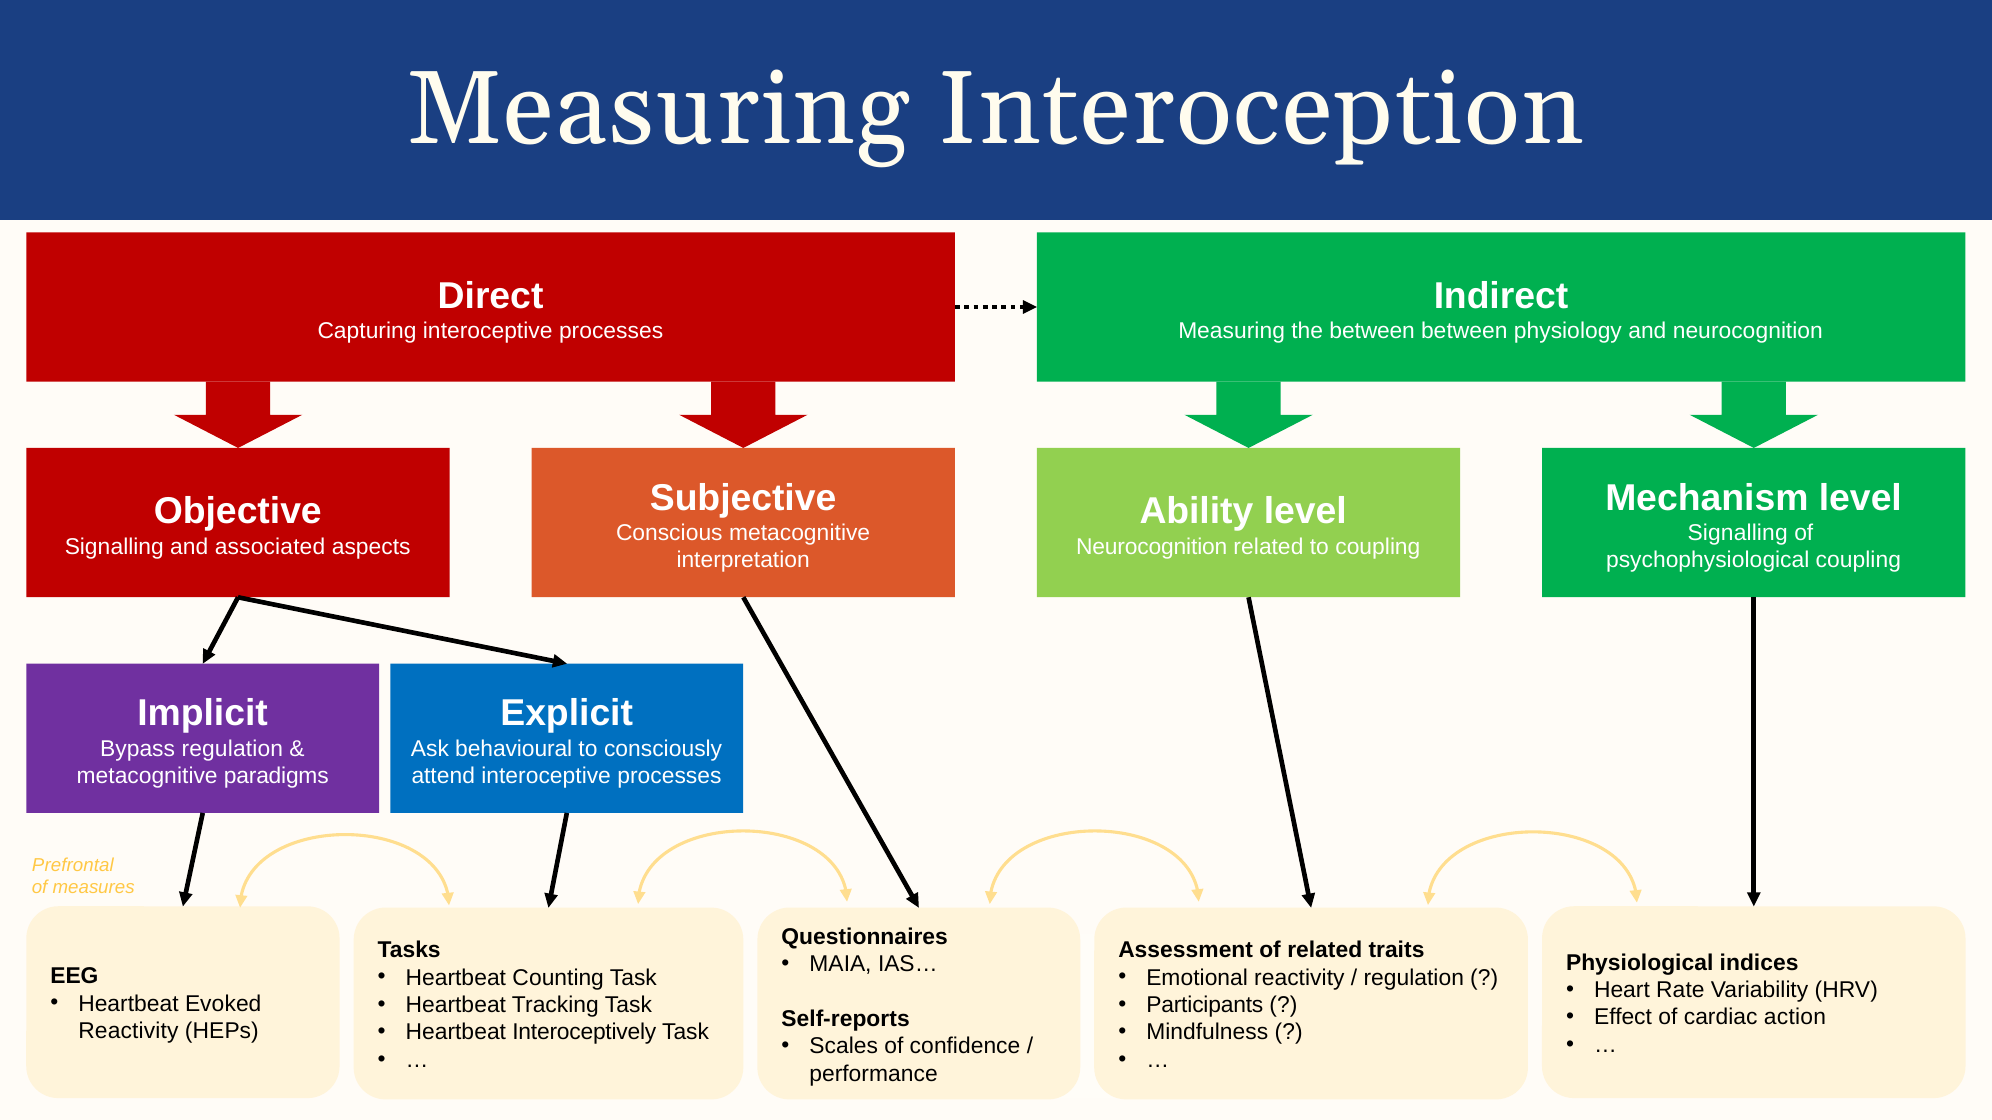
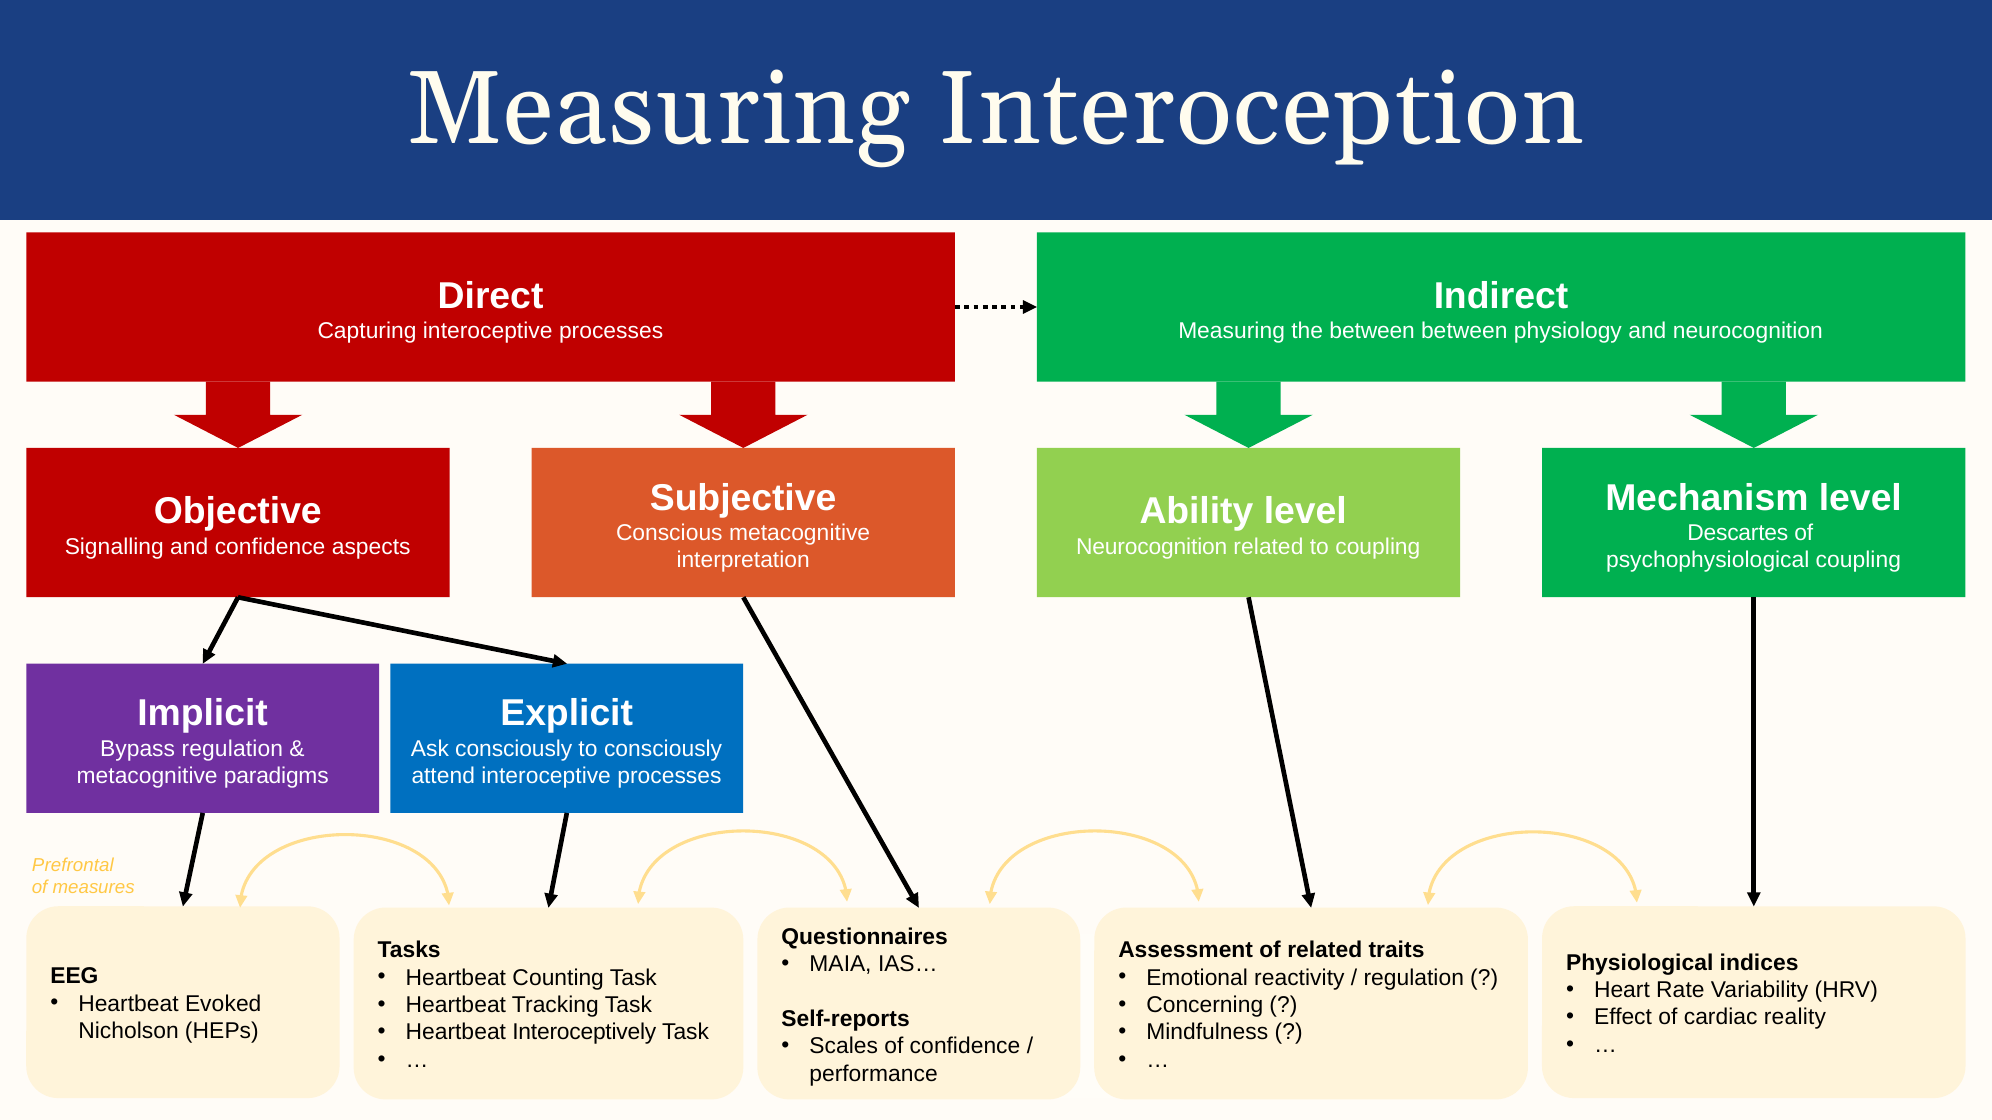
Signalling at (1738, 533): Signalling -> Descartes
and associated: associated -> confidence
Ask behavioural: behavioural -> consciously
Participants: Participants -> Concerning
action: action -> reality
Reactivity at (128, 1032): Reactivity -> Nicholson
